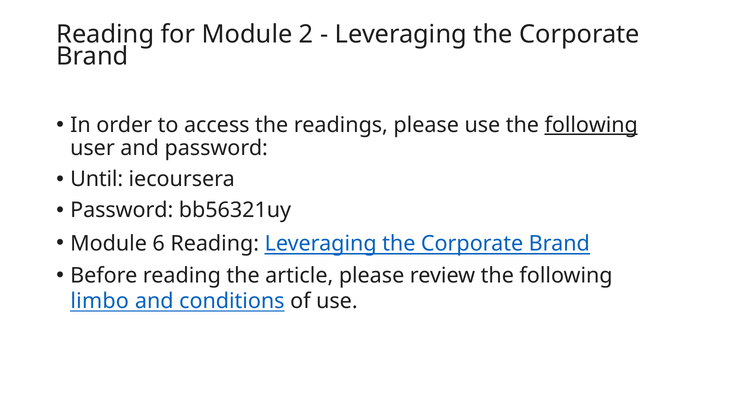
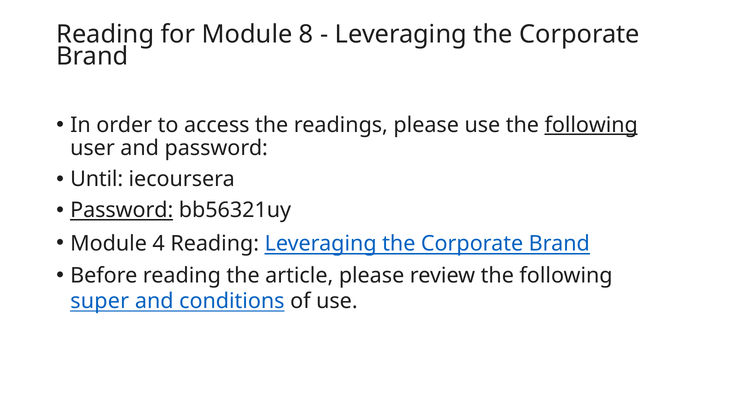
2: 2 -> 8
Password at (122, 210) underline: none -> present
6: 6 -> 4
limbo: limbo -> super
